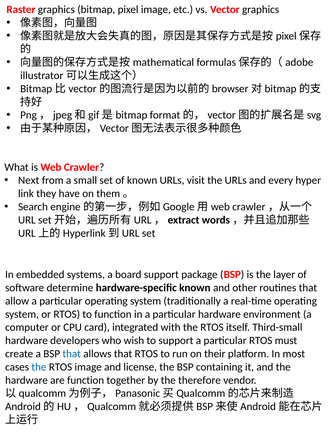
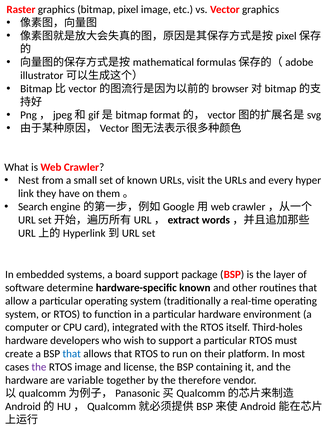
Next: Next -> Nest
Third-small: Third-small -> Third-holes
the at (39, 367) colour: blue -> purple
are function: function -> variable
